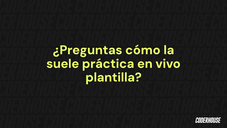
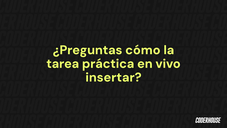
suele: suele -> tarea
plantilla: plantilla -> insertar
